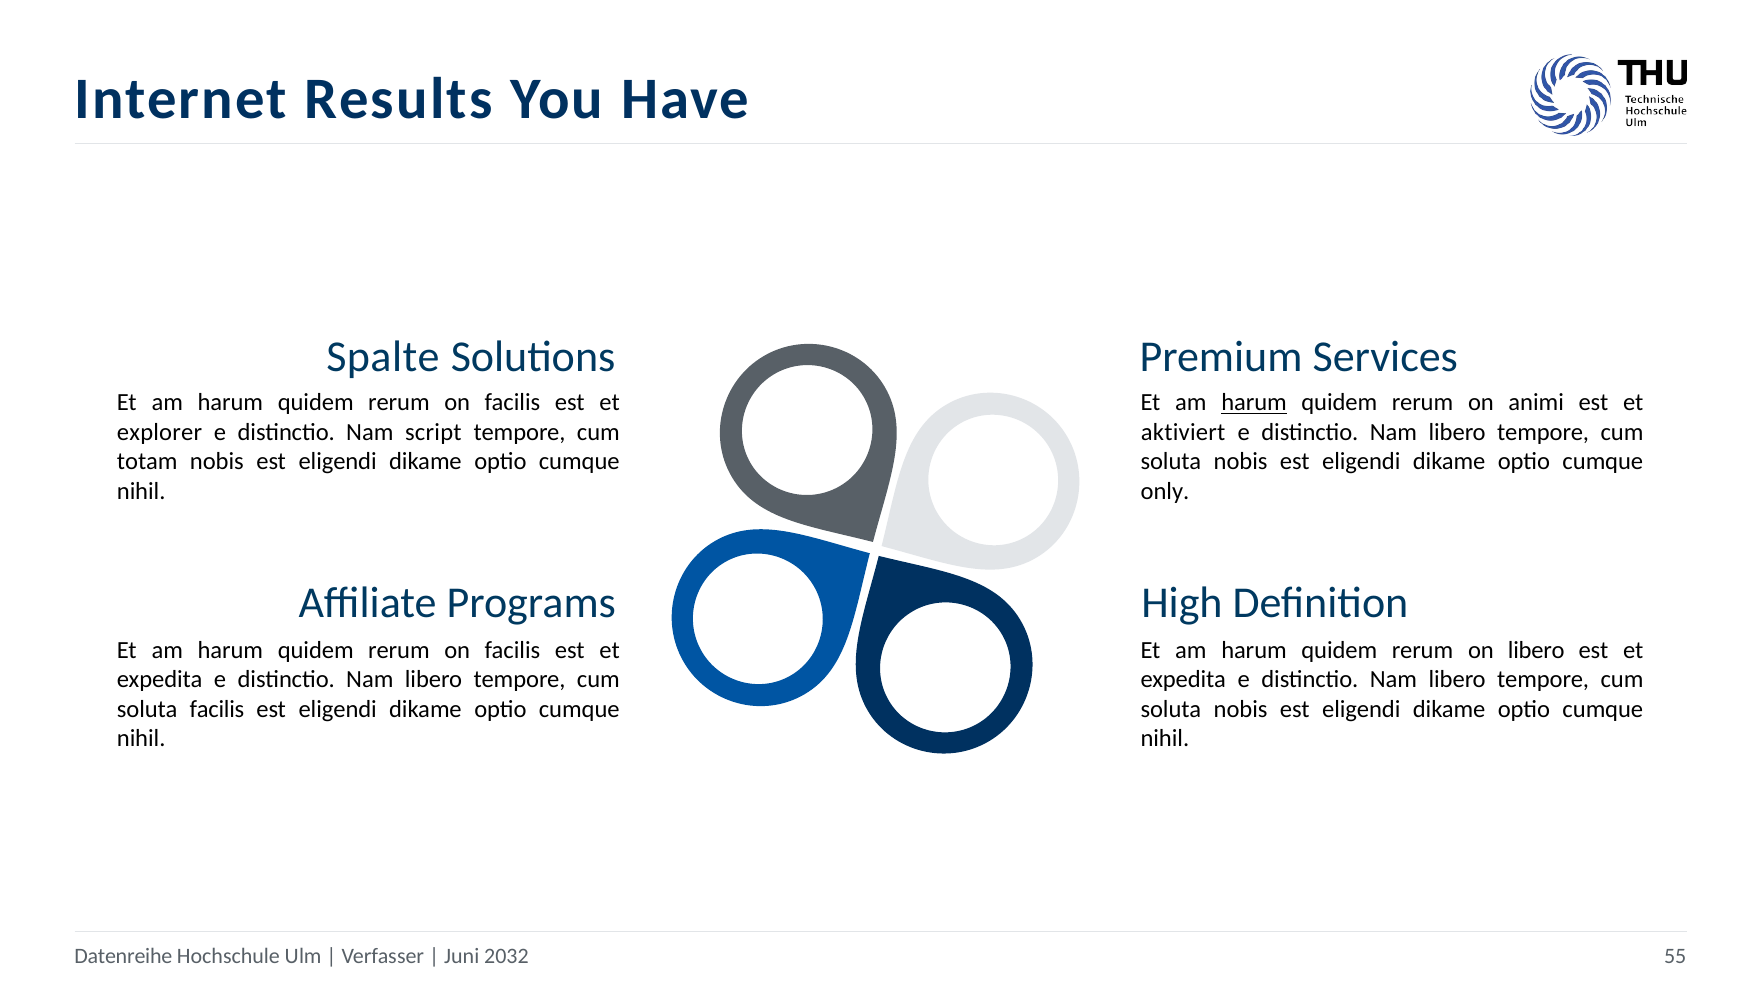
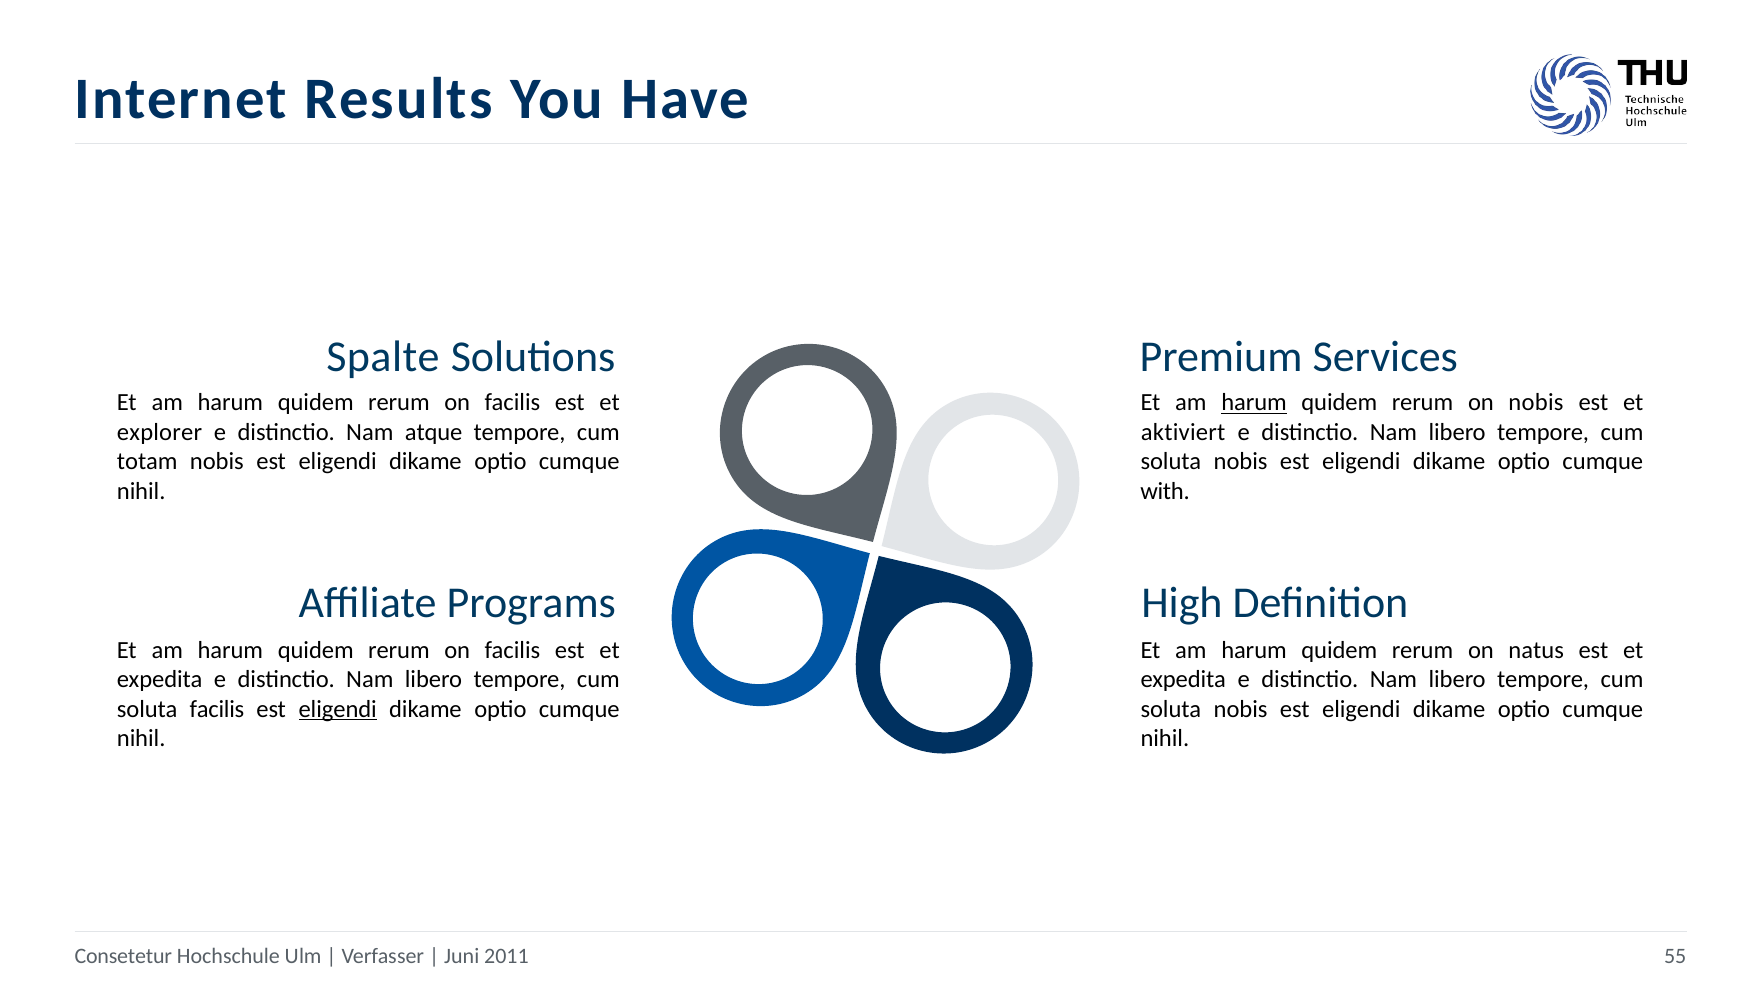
on animi: animi -> nobis
script: script -> atque
only: only -> with
on libero: libero -> natus
eligendi at (338, 709) underline: none -> present
Datenreihe: Datenreihe -> Consetetur
2032: 2032 -> 2011
